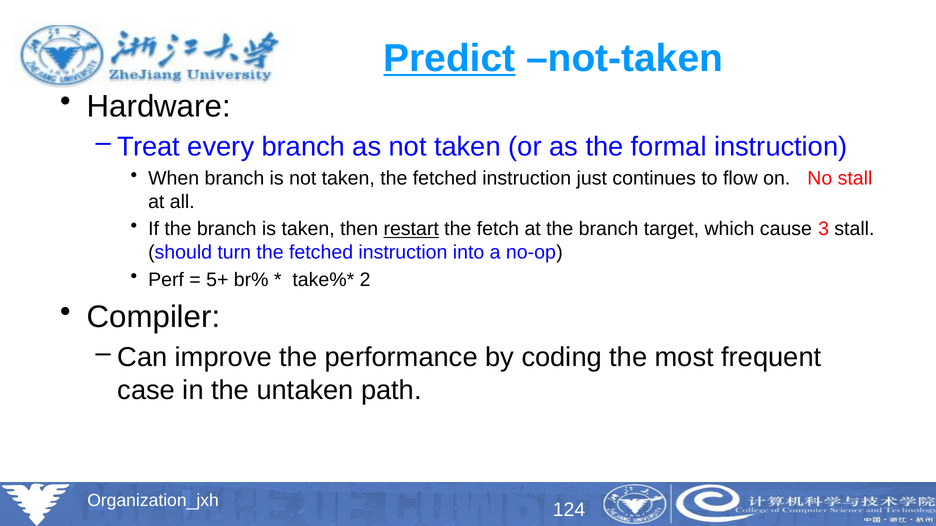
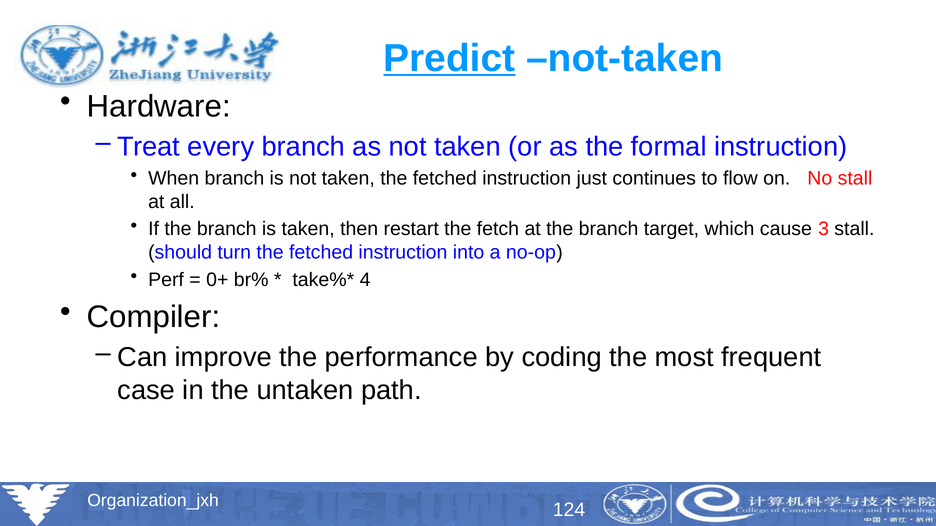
restart underline: present -> none
5+: 5+ -> 0+
2: 2 -> 4
